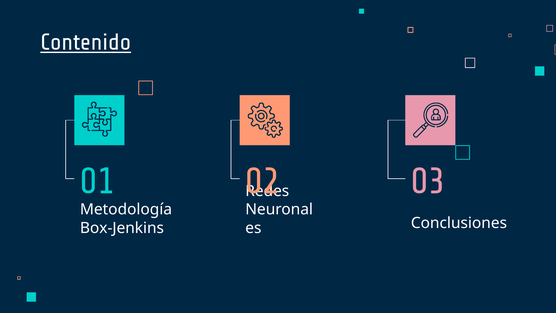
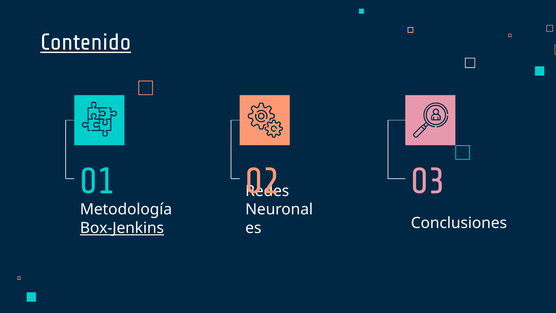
Box-Jenkins underline: none -> present
